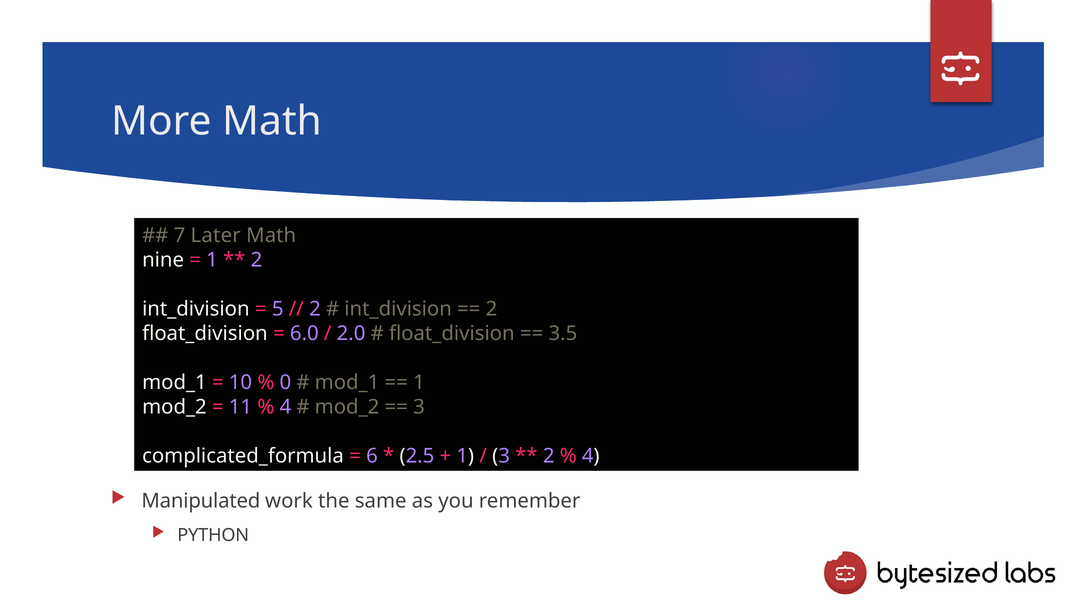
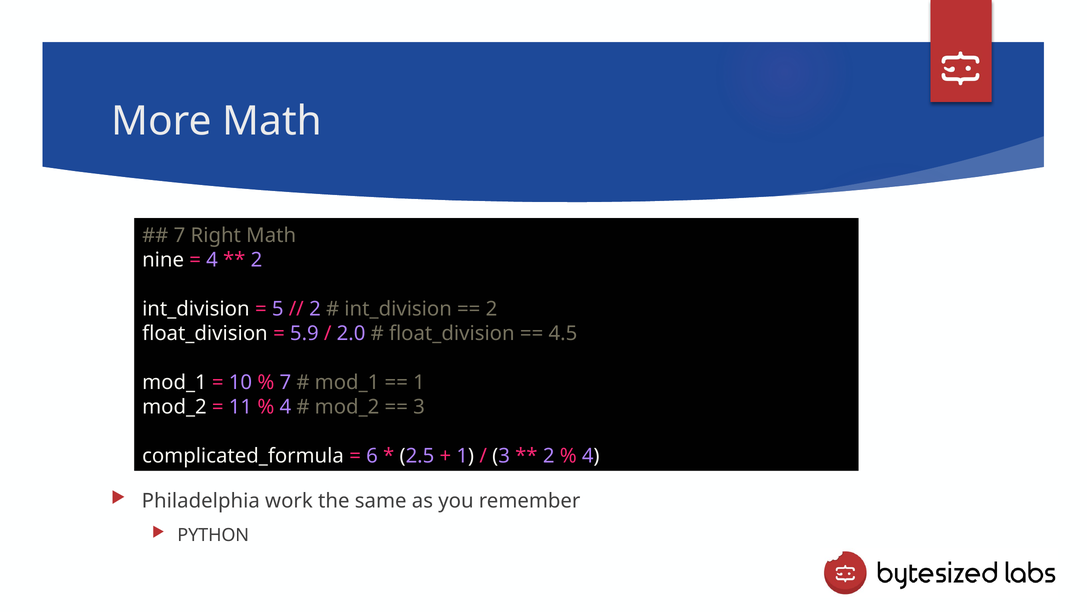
Later: Later -> Right
1 at (212, 260): 1 -> 4
6.0: 6.0 -> 5.9
3.5: 3.5 -> 4.5
0 at (285, 382): 0 -> 7
Manipulated: Manipulated -> Philadelphia
